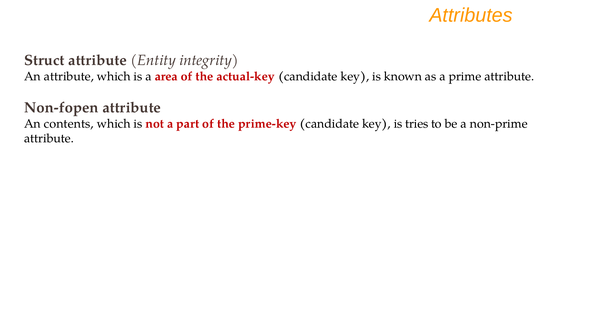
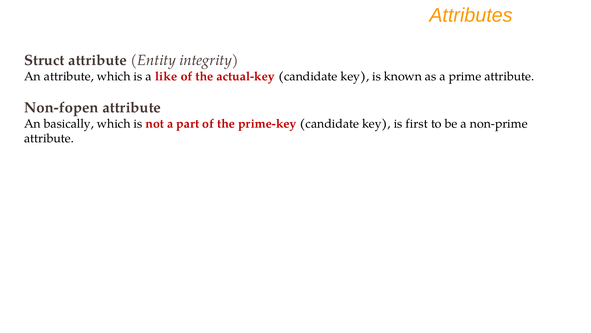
area: area -> like
contents: contents -> basically
tries: tries -> first
